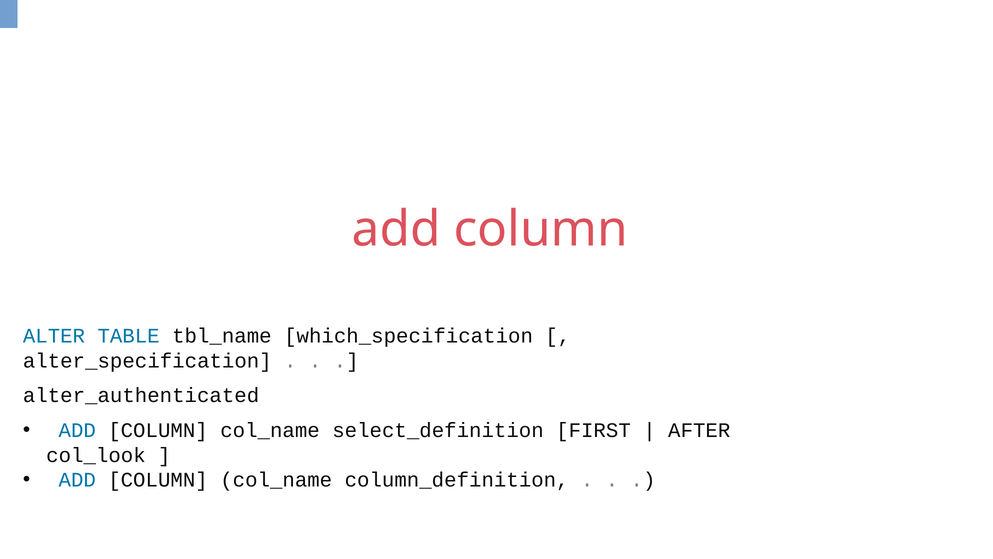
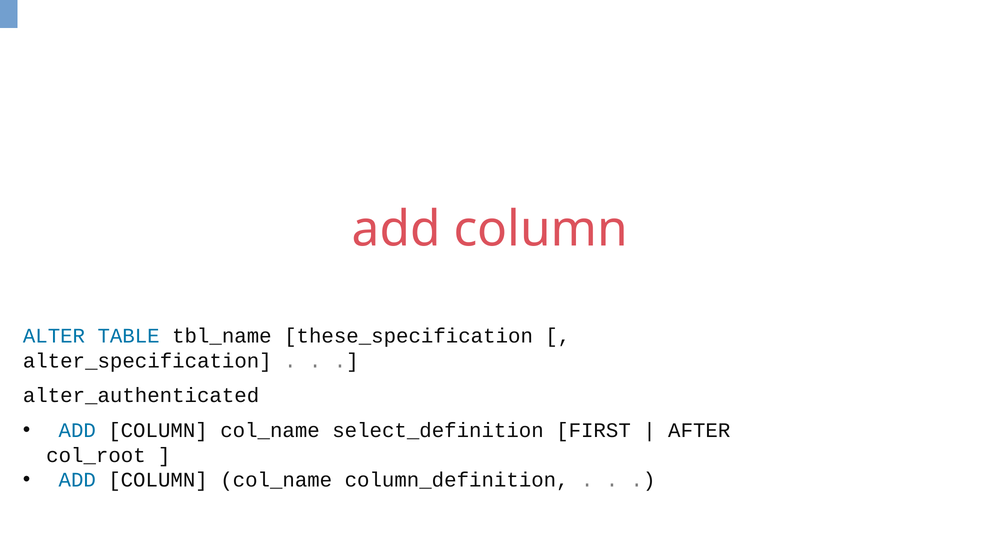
which_specification: which_specification -> these_specification
col_look: col_look -> col_root
